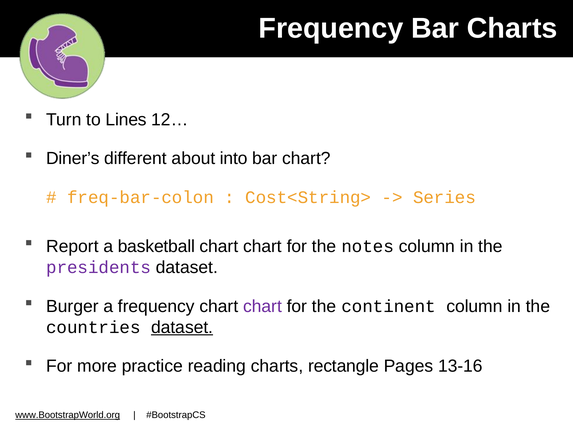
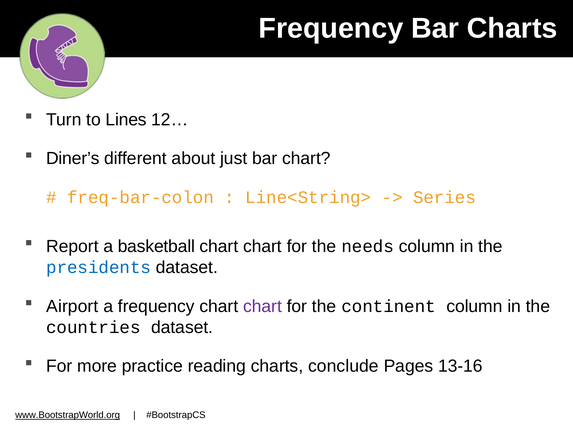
into: into -> just
Cost<String>: Cost<String> -> Line<String>
notes: notes -> needs
presidents colour: purple -> blue
Burger: Burger -> Airport
dataset at (182, 327) underline: present -> none
rectangle: rectangle -> conclude
